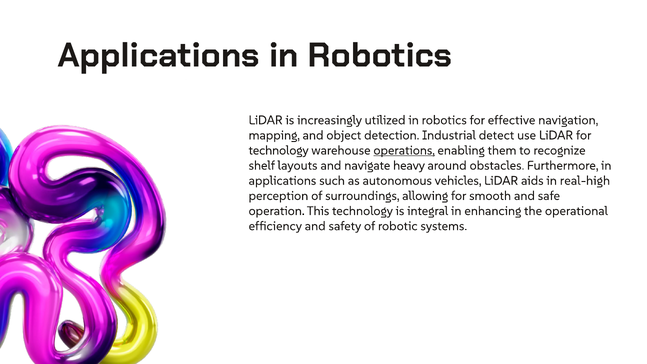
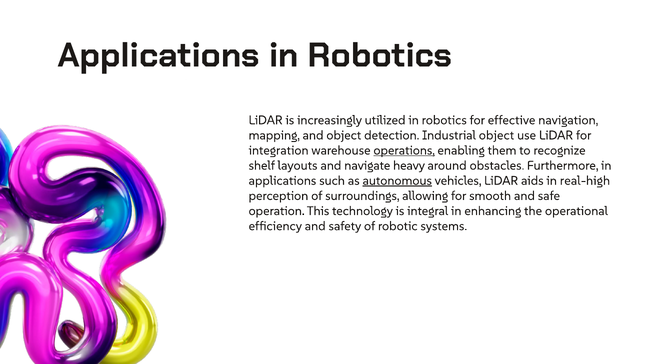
Industrial detect: detect -> object
technology at (279, 150): technology -> integration
autonomous underline: none -> present
